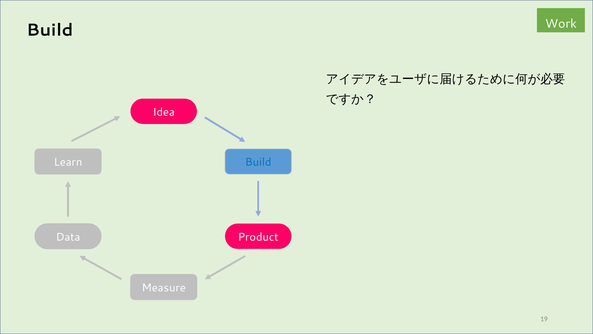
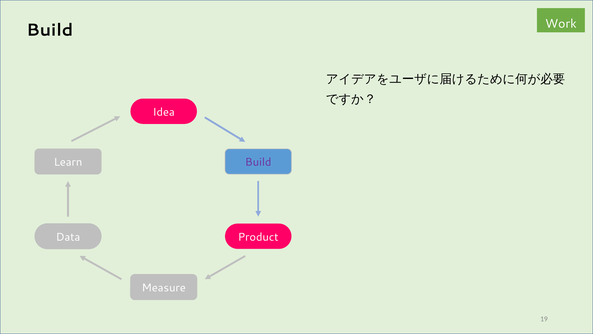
Build at (258, 162) colour: blue -> purple
